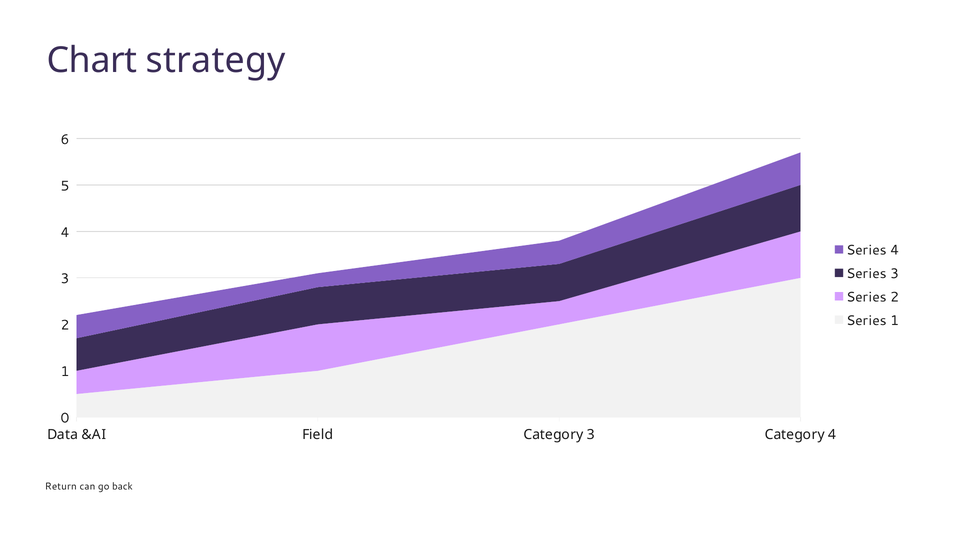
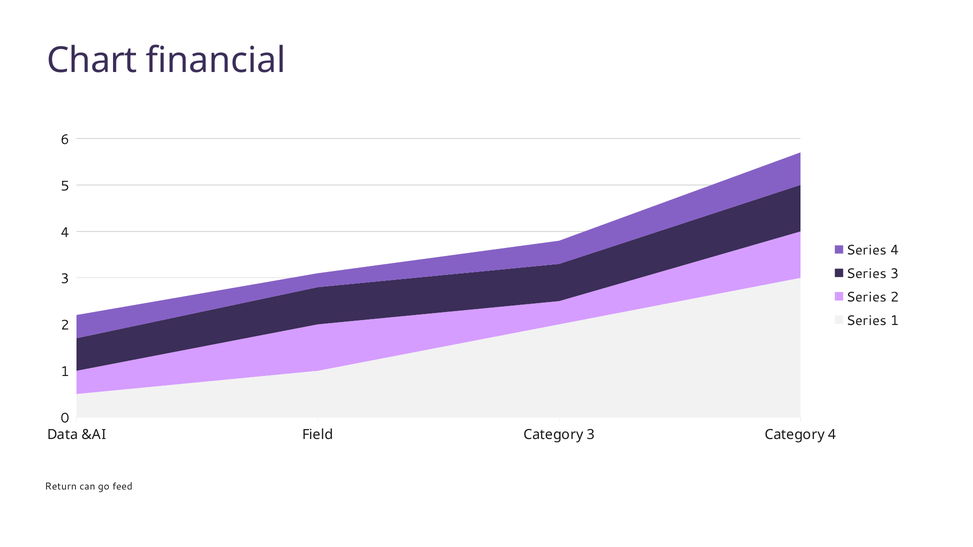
strategy: strategy -> financial
back: back -> feed
